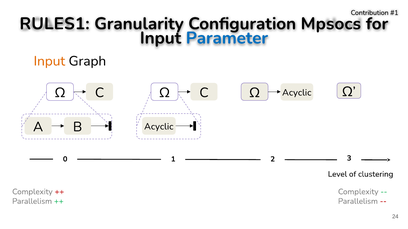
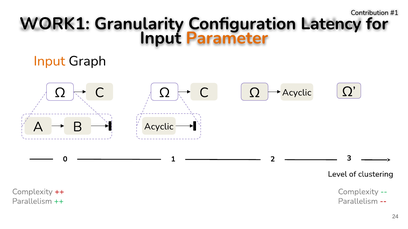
RULES1: RULES1 -> WORK1
Mpsocs: Mpsocs -> Latency
Parameter colour: blue -> orange
